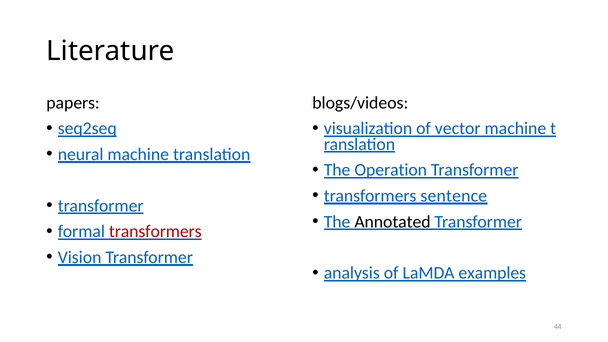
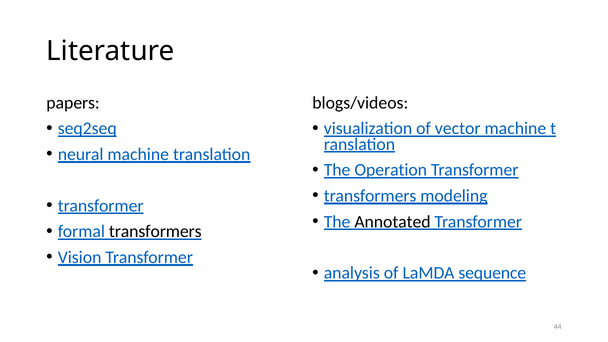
sentence: sentence -> modeling
transformers at (155, 232) colour: red -> black
examples: examples -> sequence
